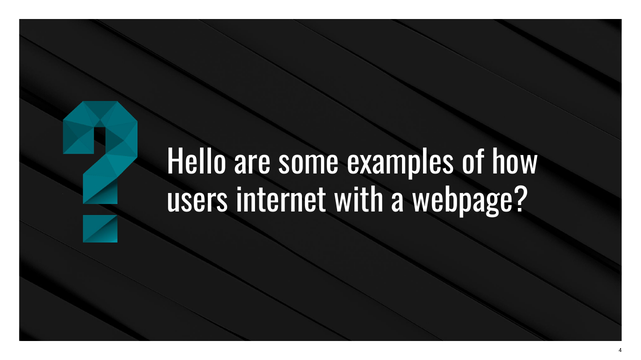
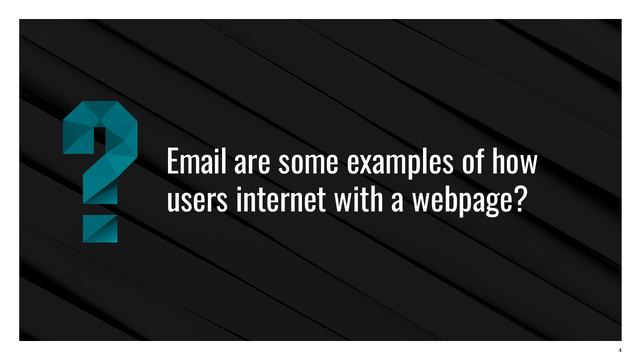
Hello: Hello -> Email
